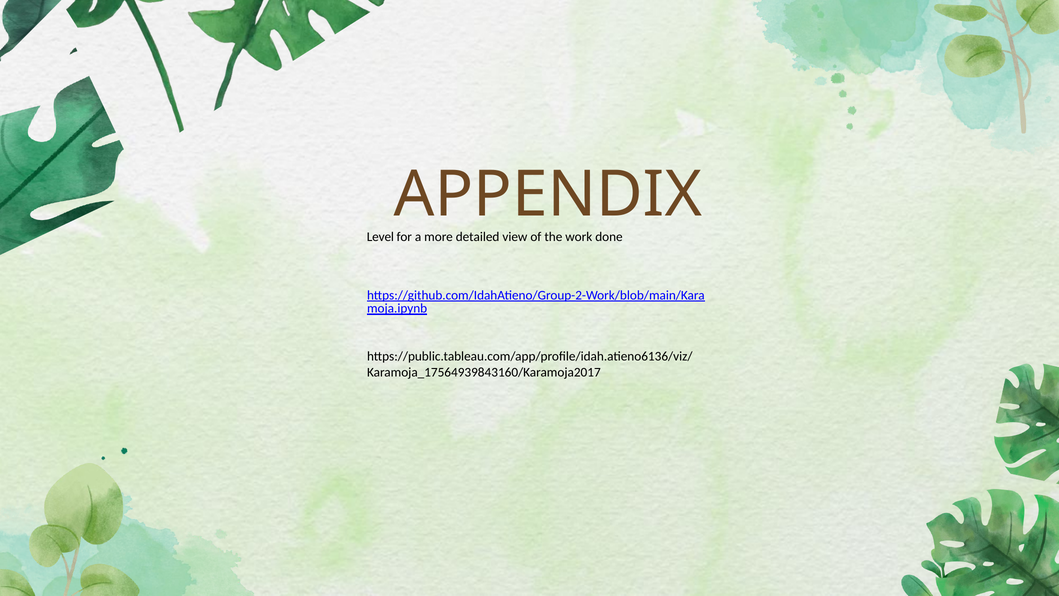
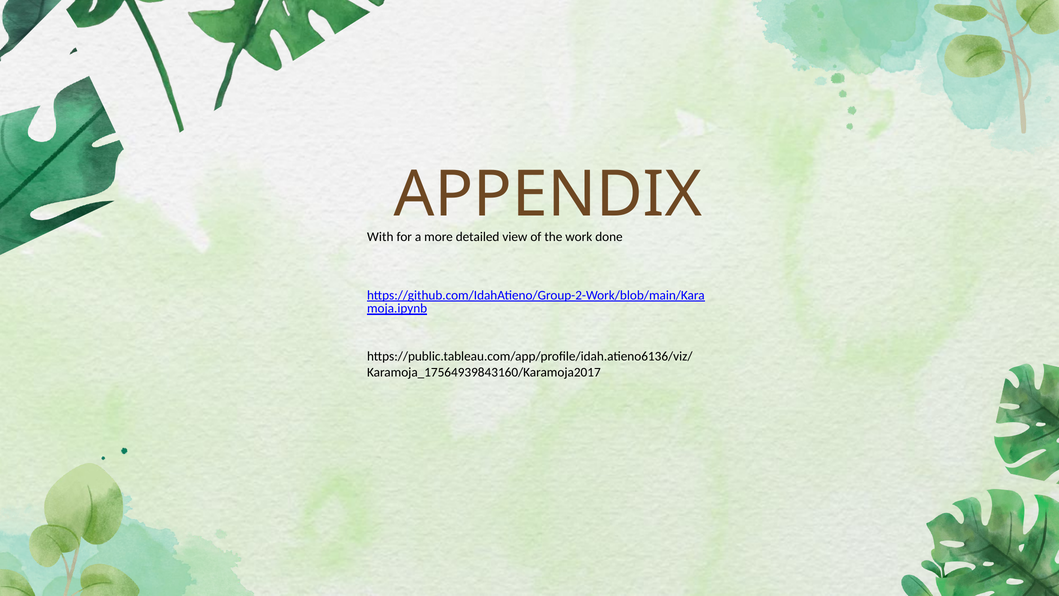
Level: Level -> With
